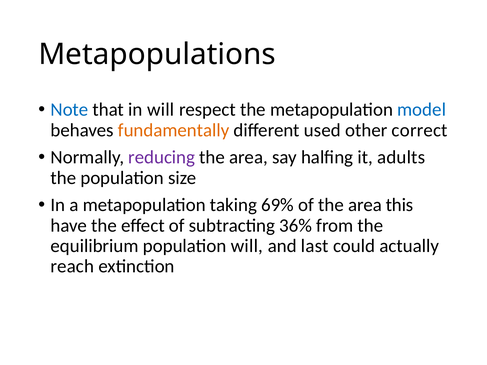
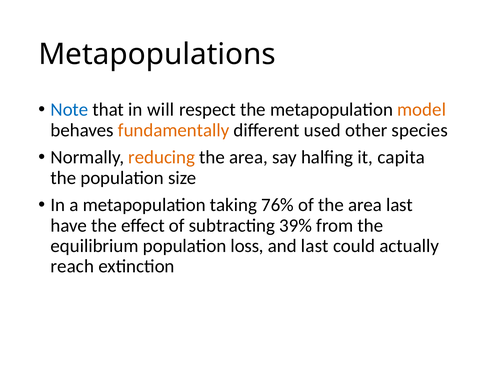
model colour: blue -> orange
correct: correct -> species
reducing colour: purple -> orange
adults: adults -> capita
69%: 69% -> 76%
area this: this -> last
36%: 36% -> 39%
population will: will -> loss
